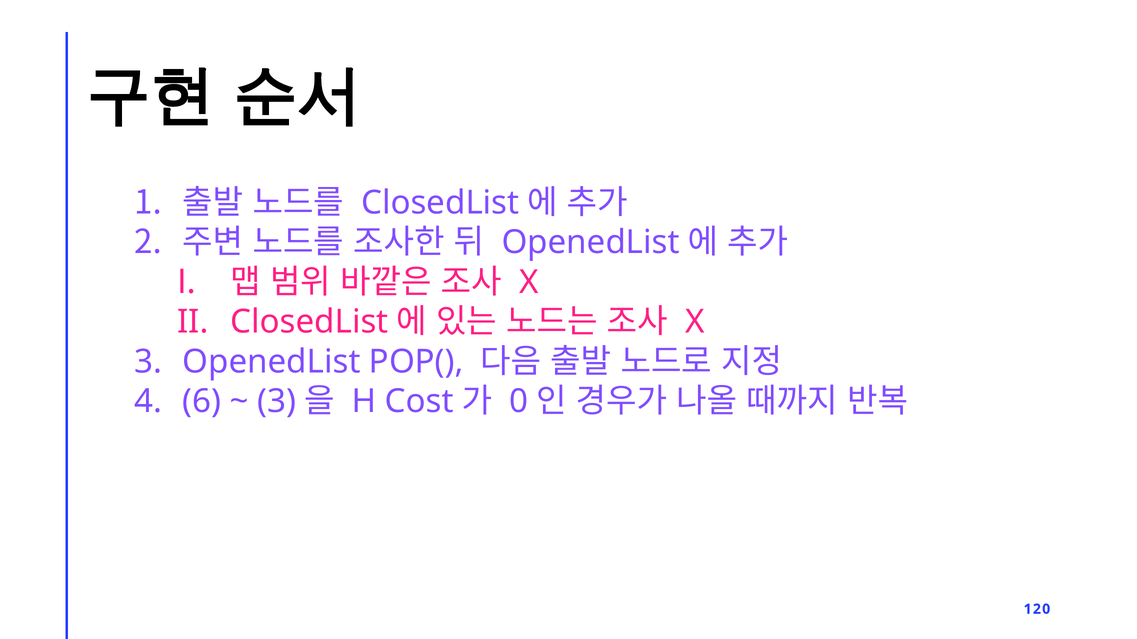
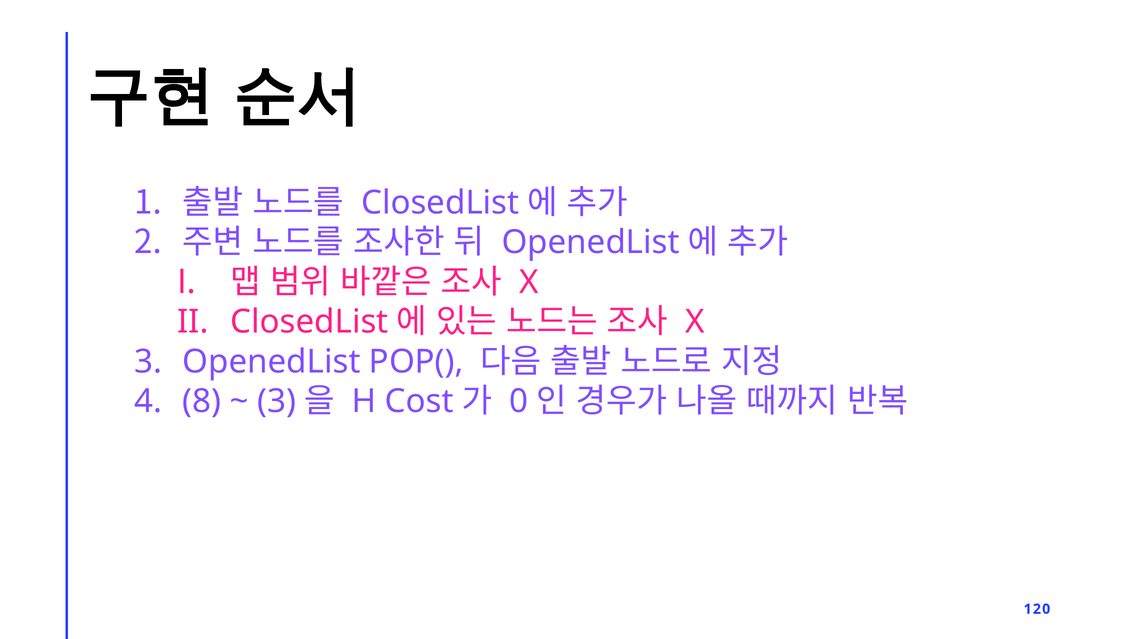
6: 6 -> 8
